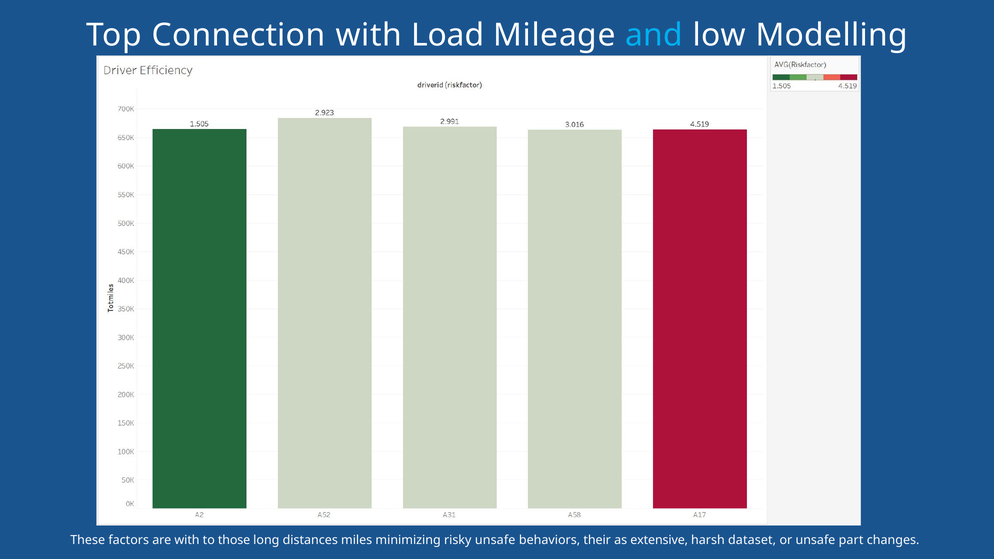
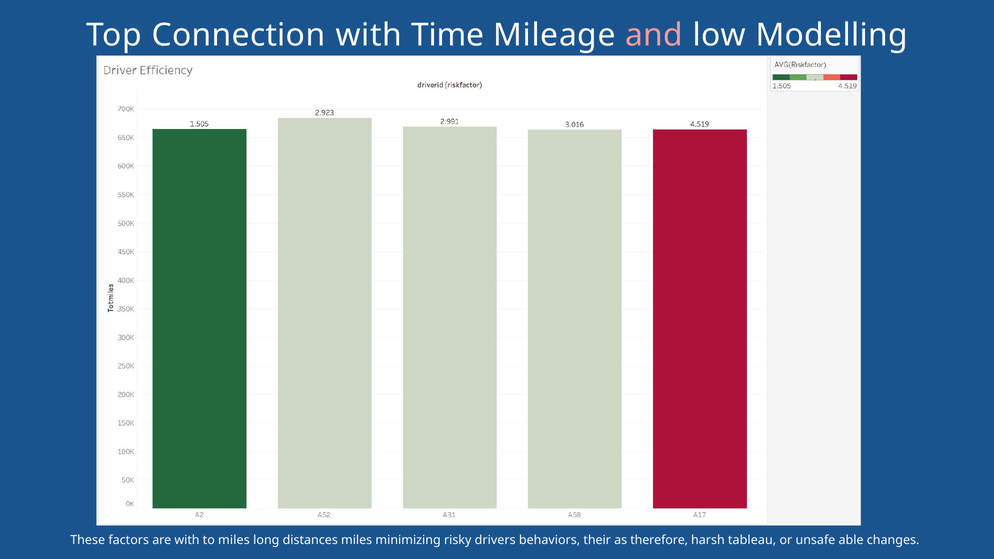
Load: Load -> Time
and colour: light blue -> pink
to those: those -> miles
risky unsafe: unsafe -> drivers
extensive: extensive -> therefore
dataset: dataset -> tableau
part: part -> able
